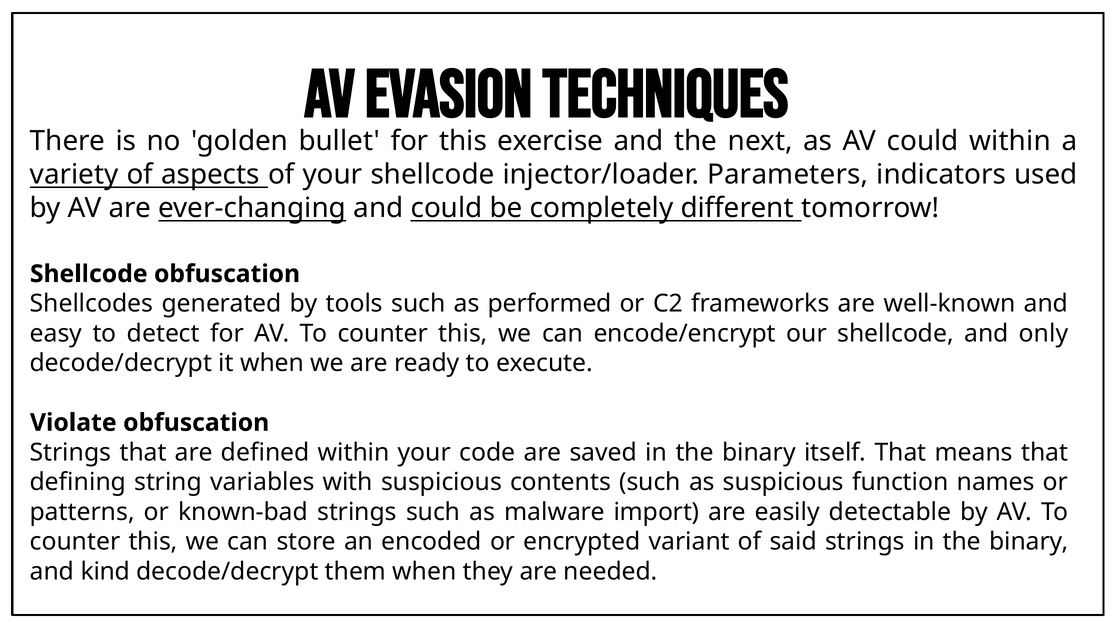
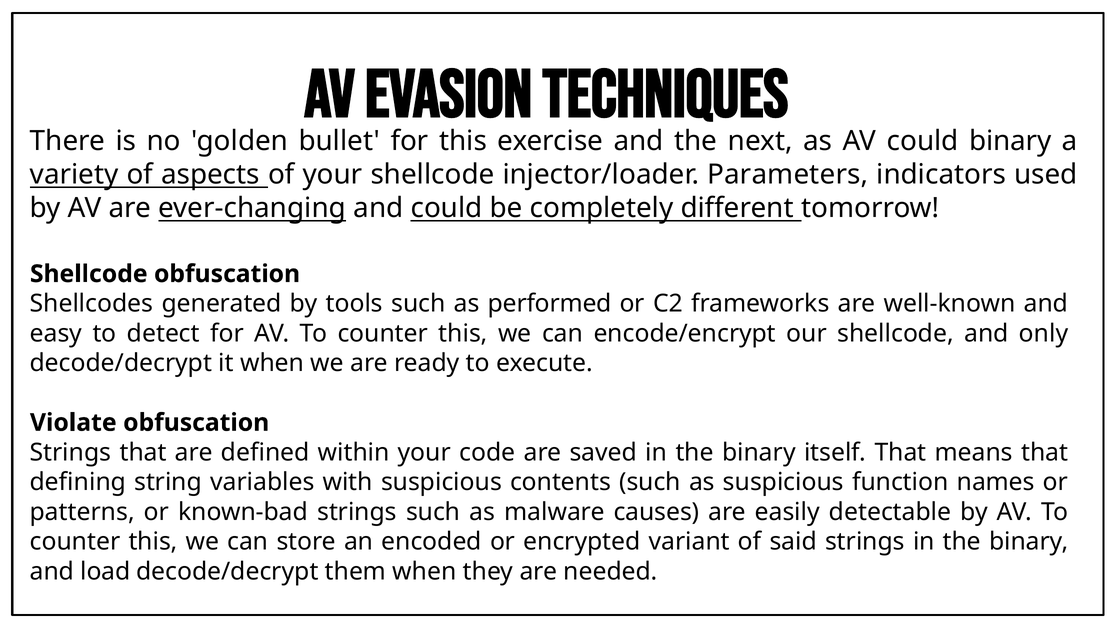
could within: within -> binary
import: import -> causes
kind: kind -> load
